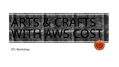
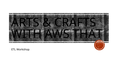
COST: COST -> THAT
